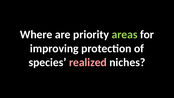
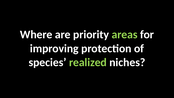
realized colour: pink -> light green
